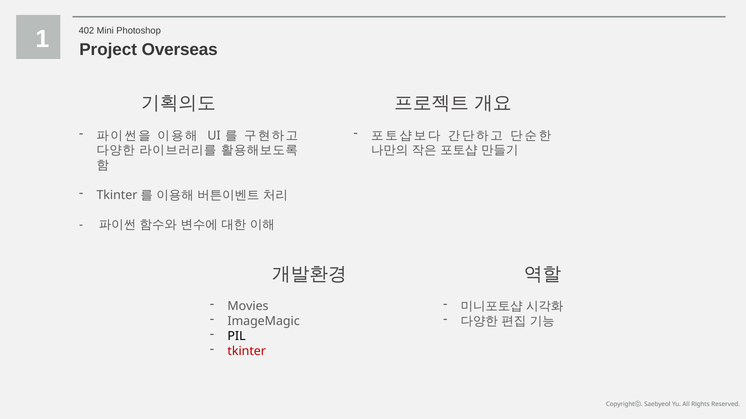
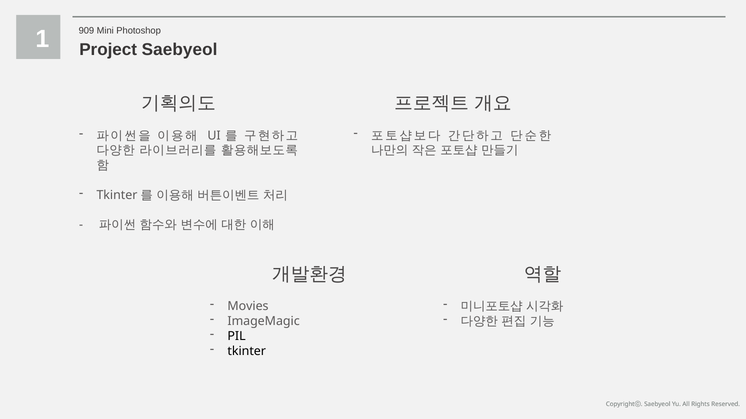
402: 402 -> 909
Project Overseas: Overseas -> Saebyeol
tkinter colour: red -> black
